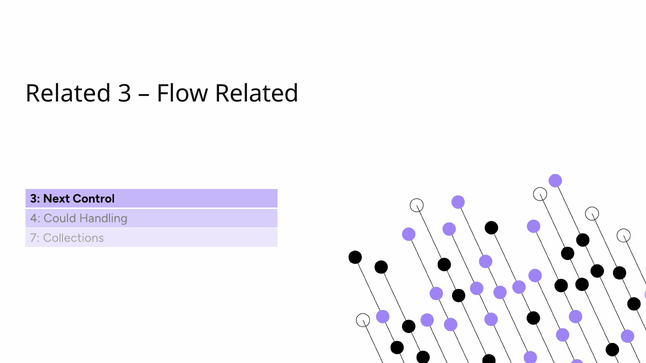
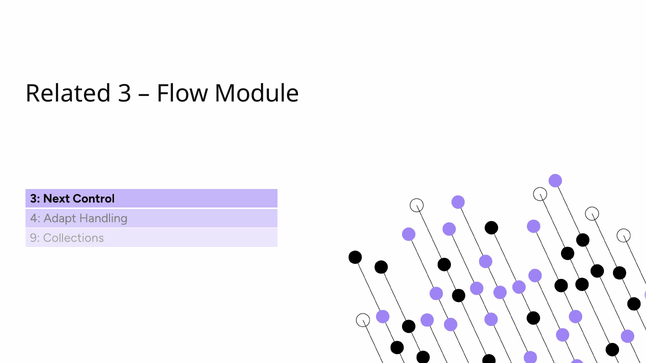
Flow Related: Related -> Module
Could: Could -> Adapt
7: 7 -> 9
